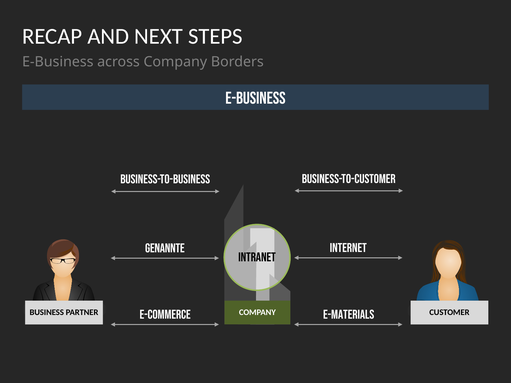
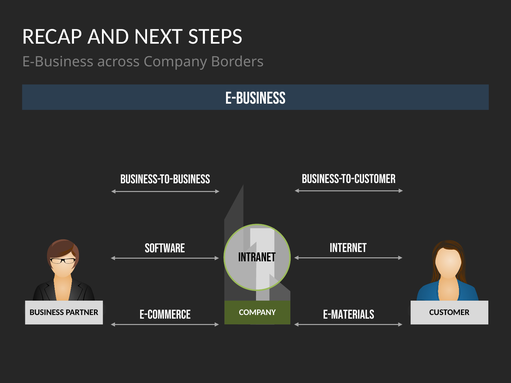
genannte: genannte -> software
